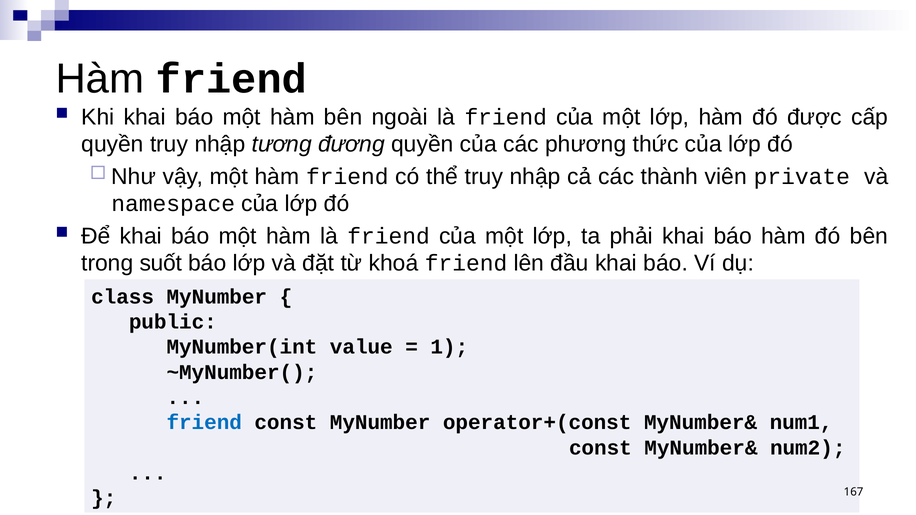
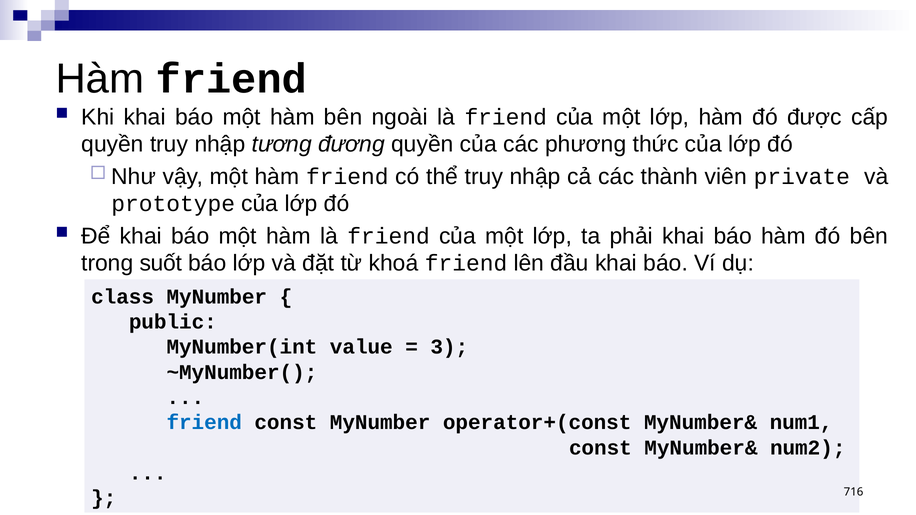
namespace: namespace -> prototype
1: 1 -> 3
167: 167 -> 716
